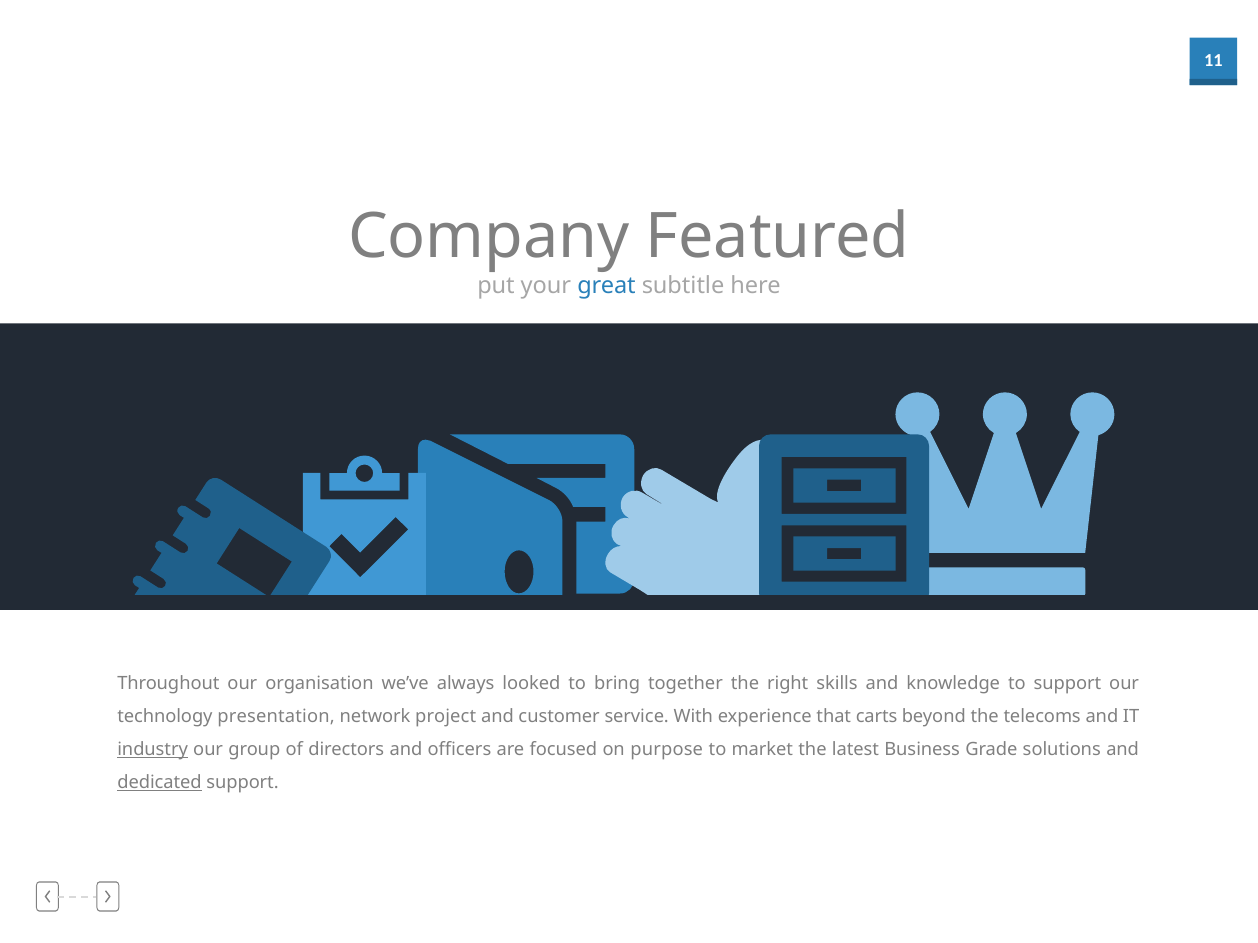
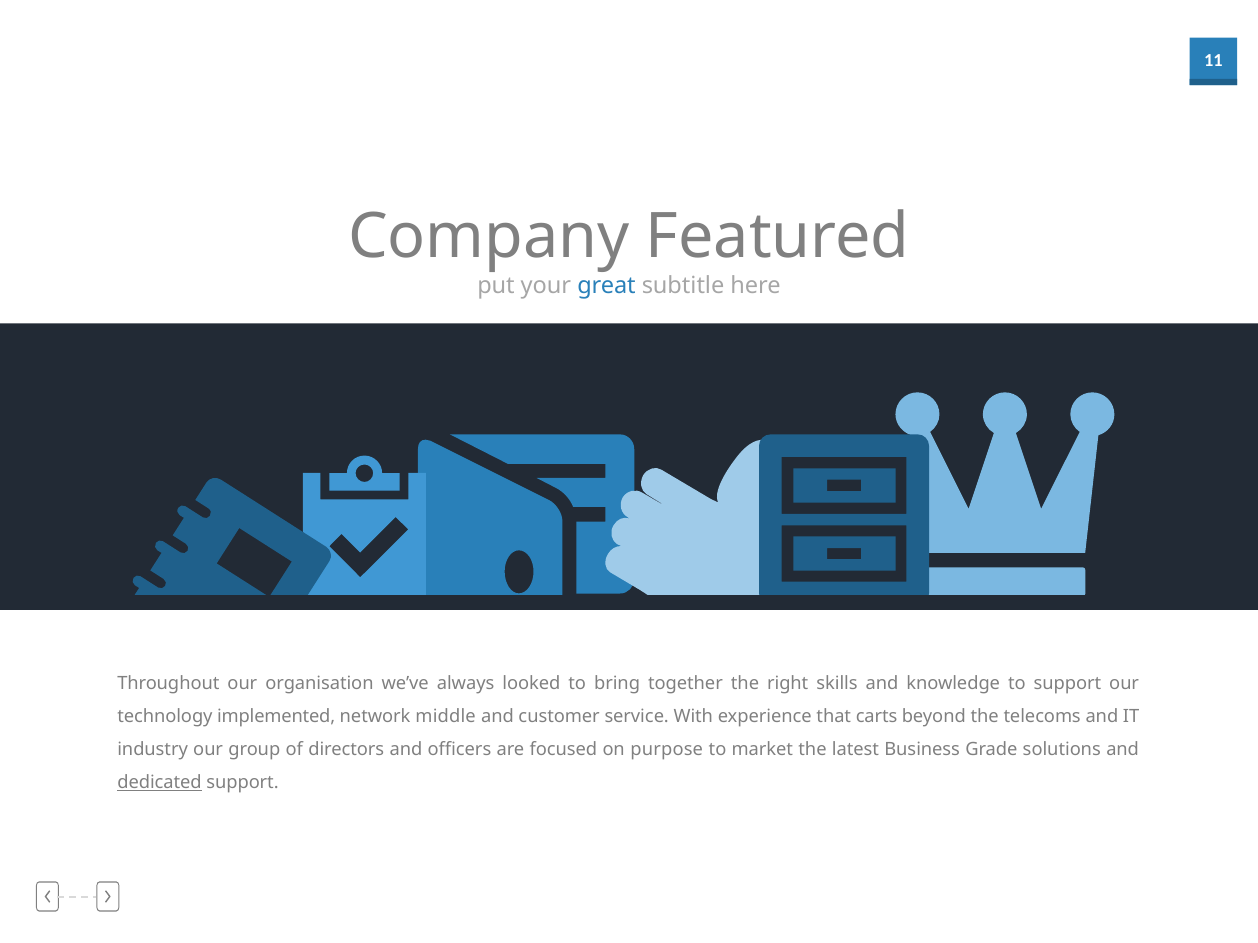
presentation: presentation -> implemented
project: project -> middle
industry underline: present -> none
